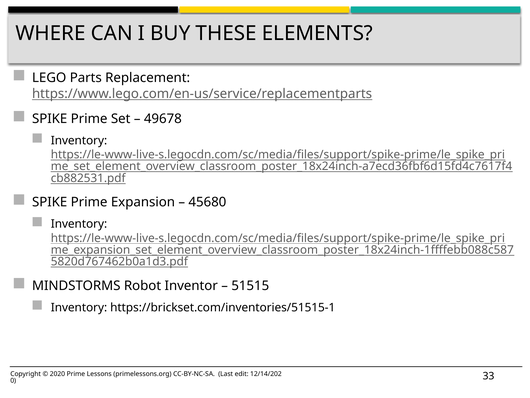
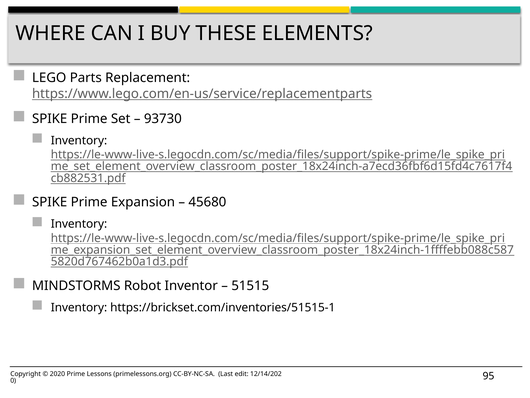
49678: 49678 -> 93730
33: 33 -> 95
